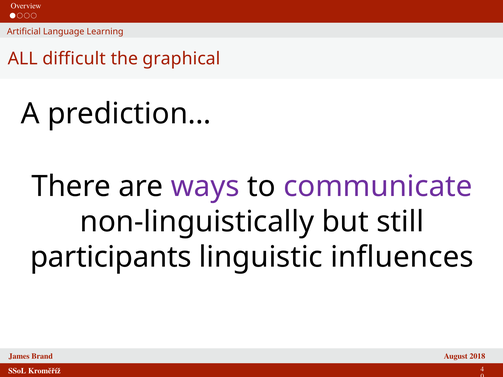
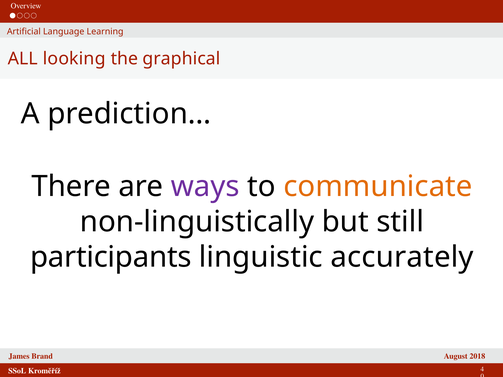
difficult: difficult -> looking
communicate colour: purple -> orange
influences: influences -> accurately
